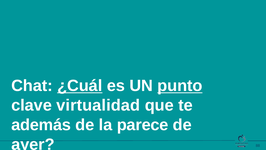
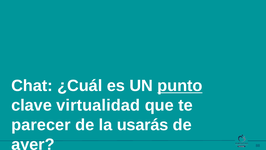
¿Cuál underline: present -> none
además: además -> parecer
parece: parece -> usarás
